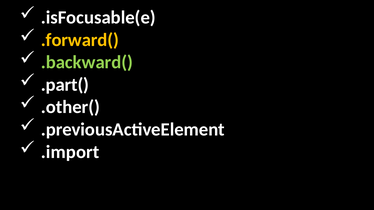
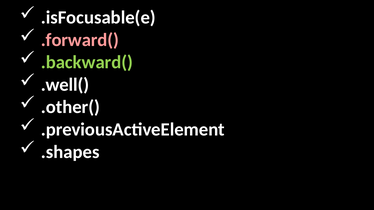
.forward( colour: yellow -> pink
.part(: .part( -> .well(
.import: .import -> .shapes
